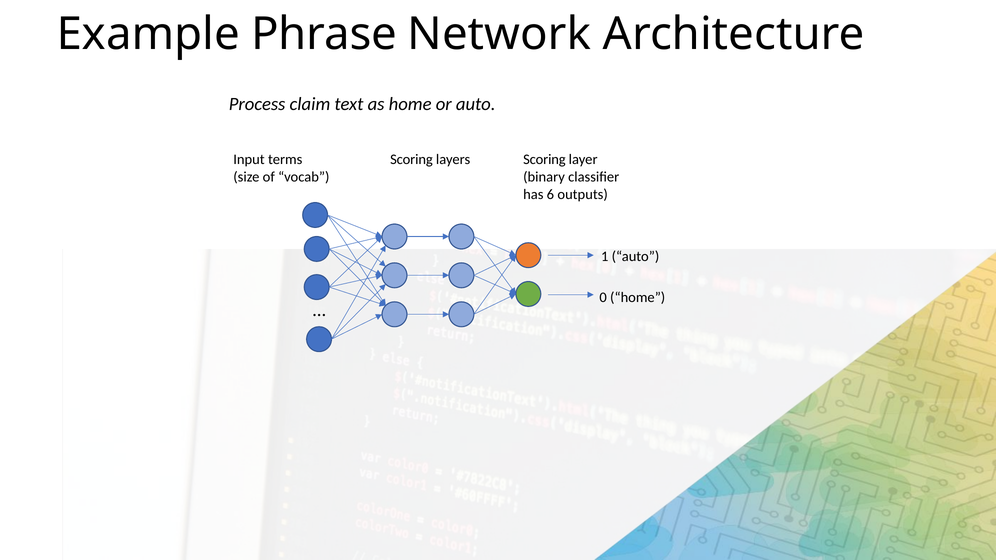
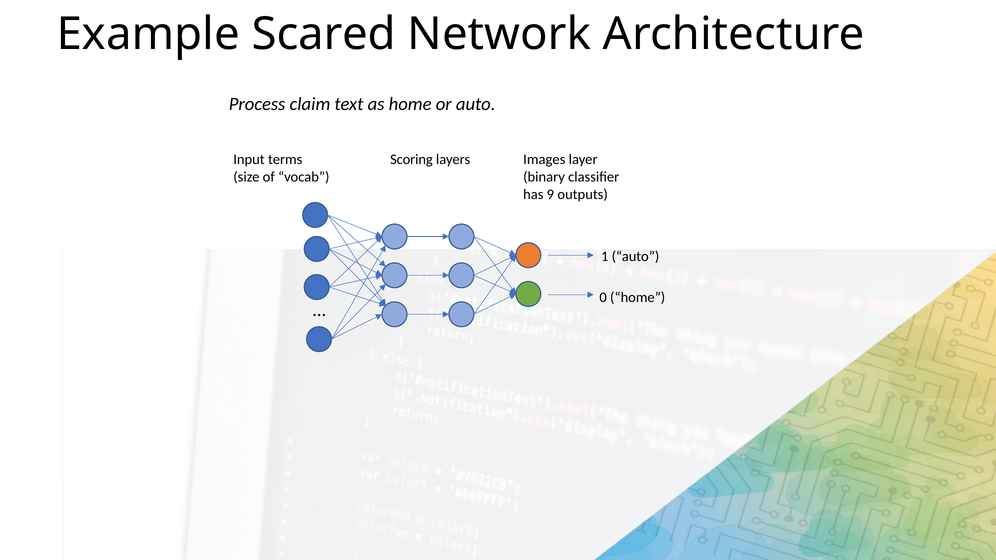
Phrase: Phrase -> Scared
layers Scoring: Scoring -> Images
6: 6 -> 9
